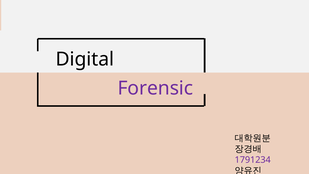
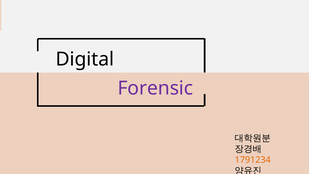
1791234 colour: purple -> orange
